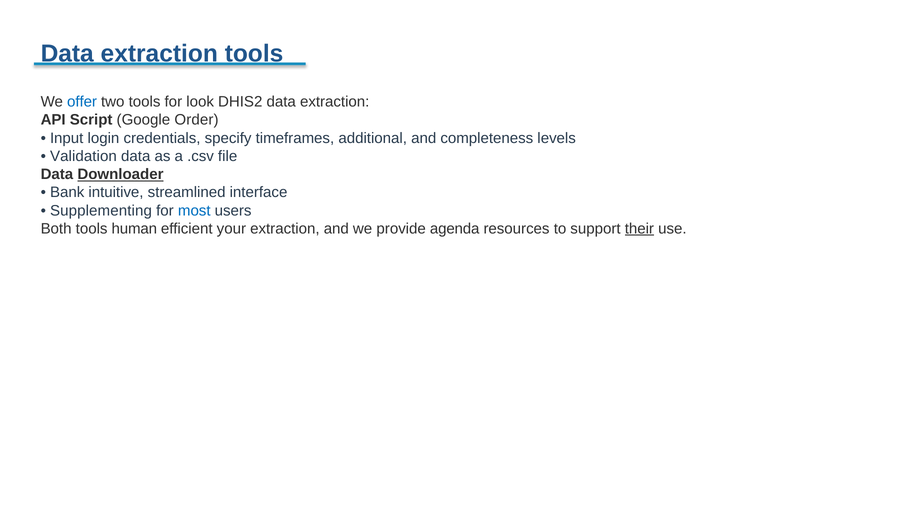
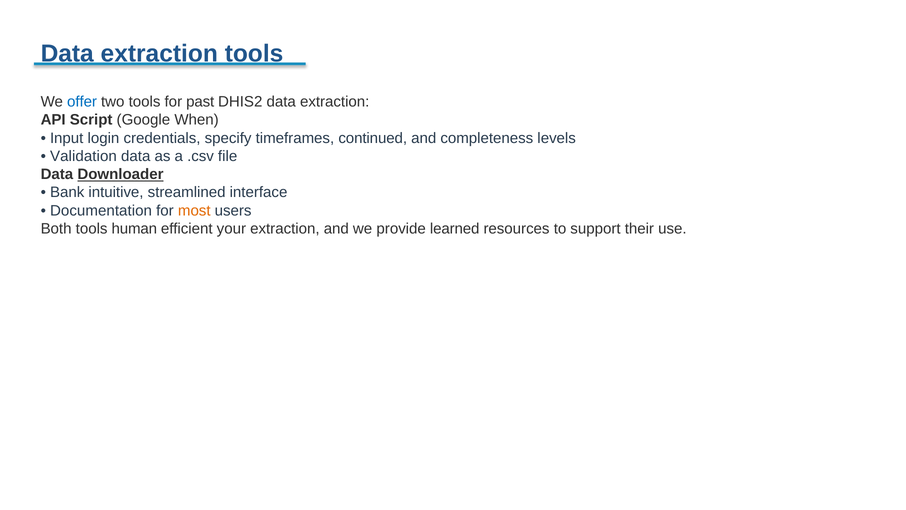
look: look -> past
Order: Order -> When
additional: additional -> continued
Supplementing: Supplementing -> Documentation
most colour: blue -> orange
agenda: agenda -> learned
their underline: present -> none
